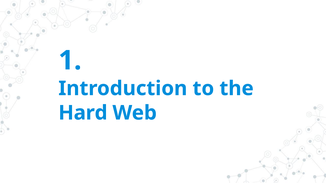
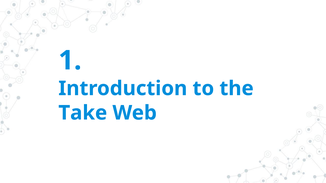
Hard: Hard -> Take
